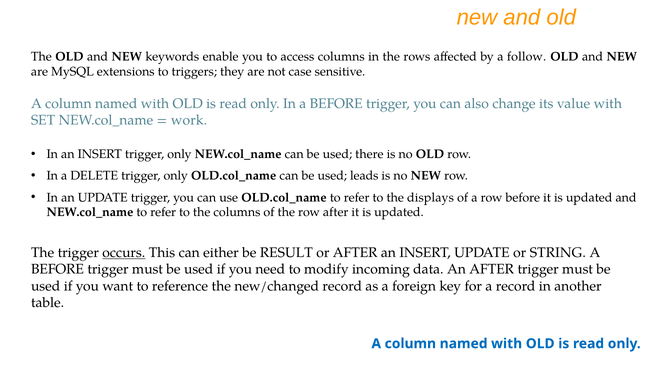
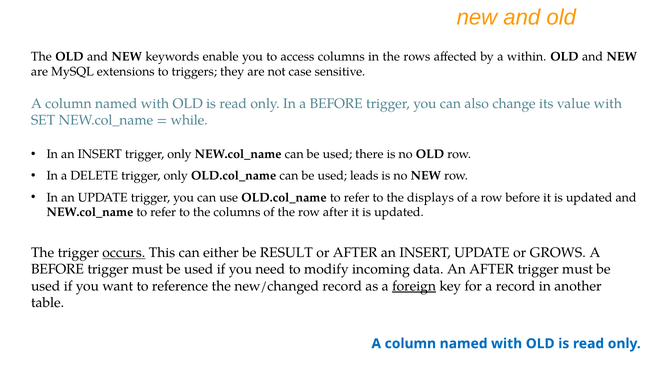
follow: follow -> within
work: work -> while
STRING: STRING -> GROWS
foreign underline: none -> present
